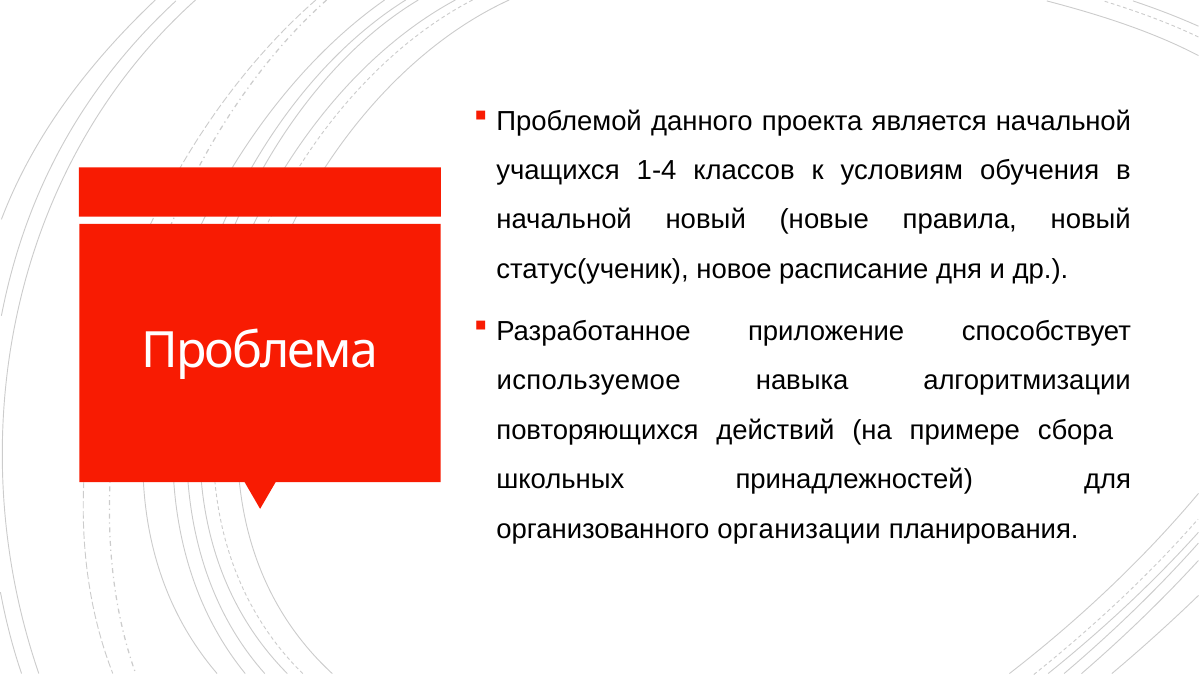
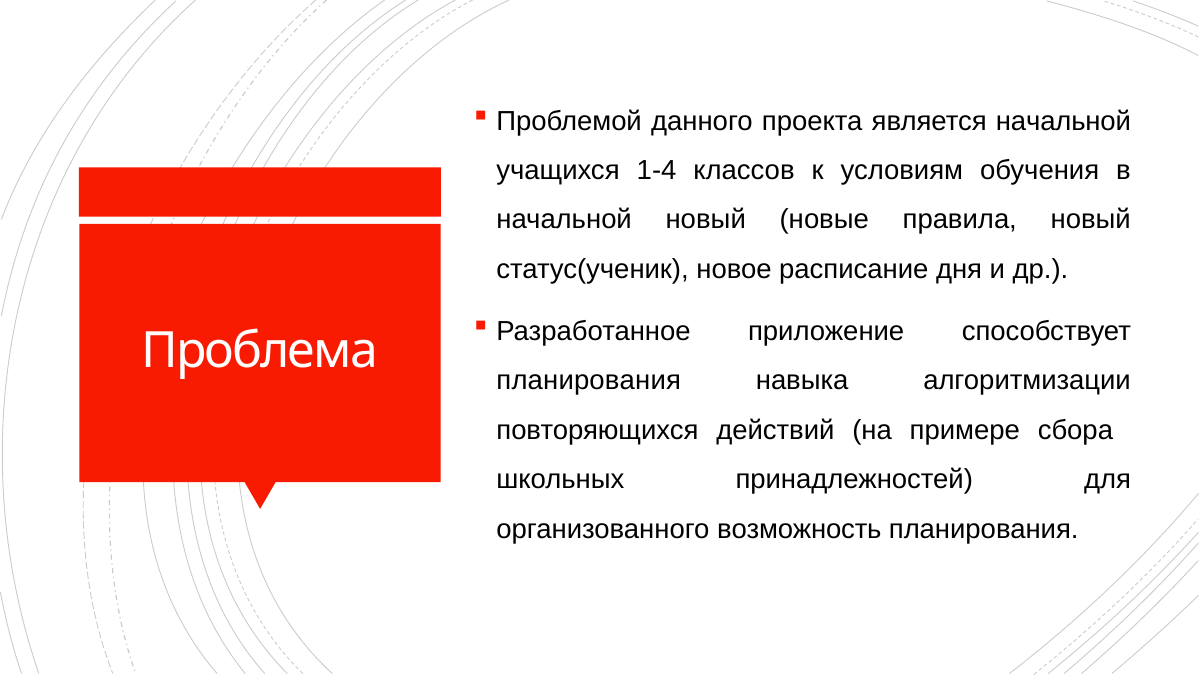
используемое at (589, 381): используемое -> планирования
организации: организации -> возможность
